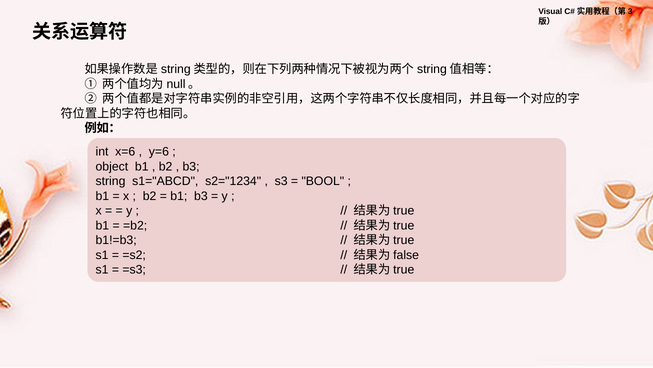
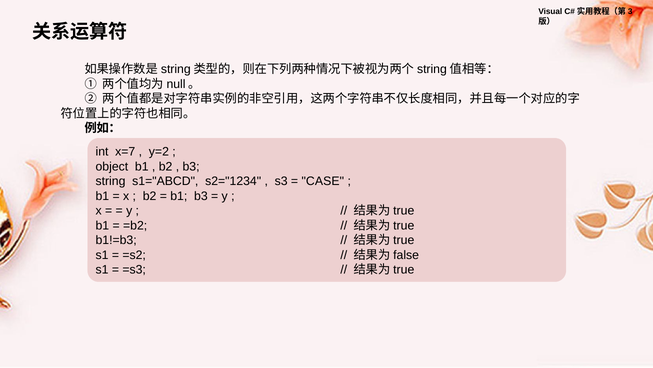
x=6: x=6 -> x=7
y=6: y=6 -> y=2
BOOL: BOOL -> CASE
